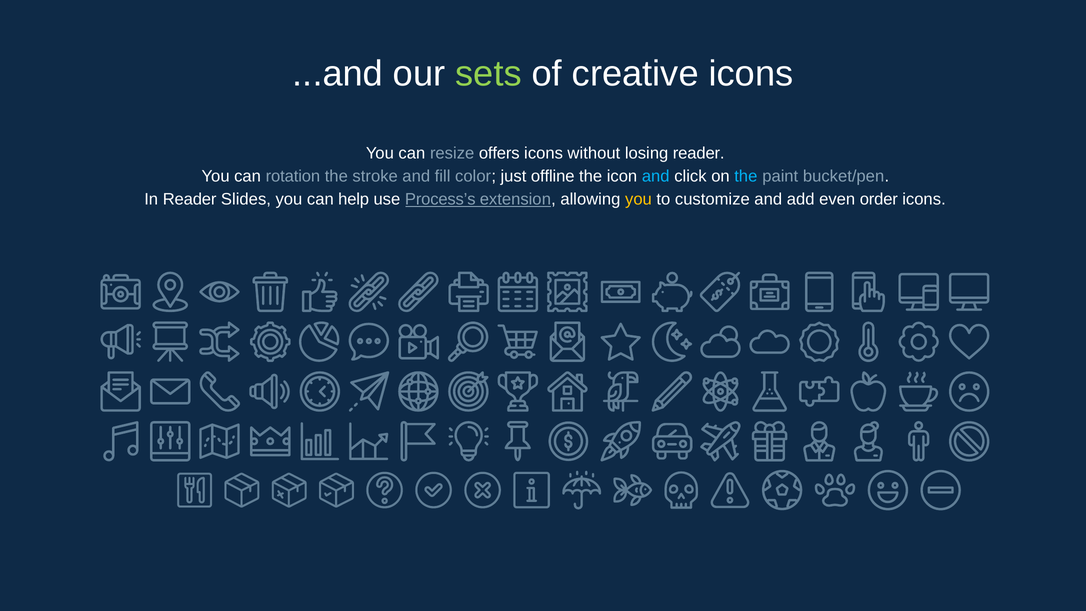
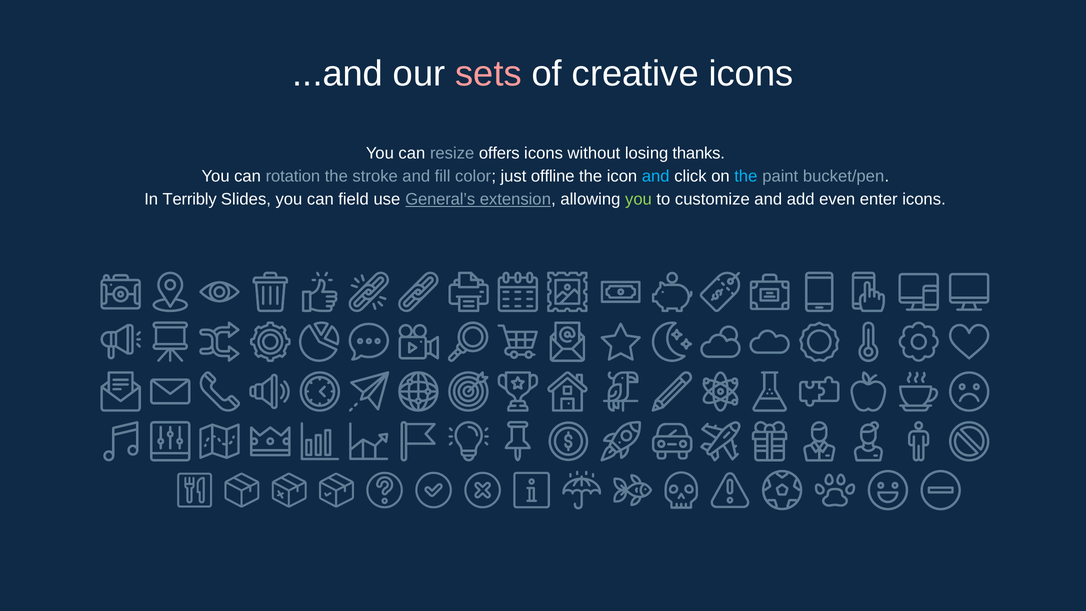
sets colour: light green -> pink
losing reader: reader -> thanks
In Reader: Reader -> Terribly
help: help -> field
Process’s: Process’s -> General’s
you at (638, 199) colour: yellow -> light green
order: order -> enter
